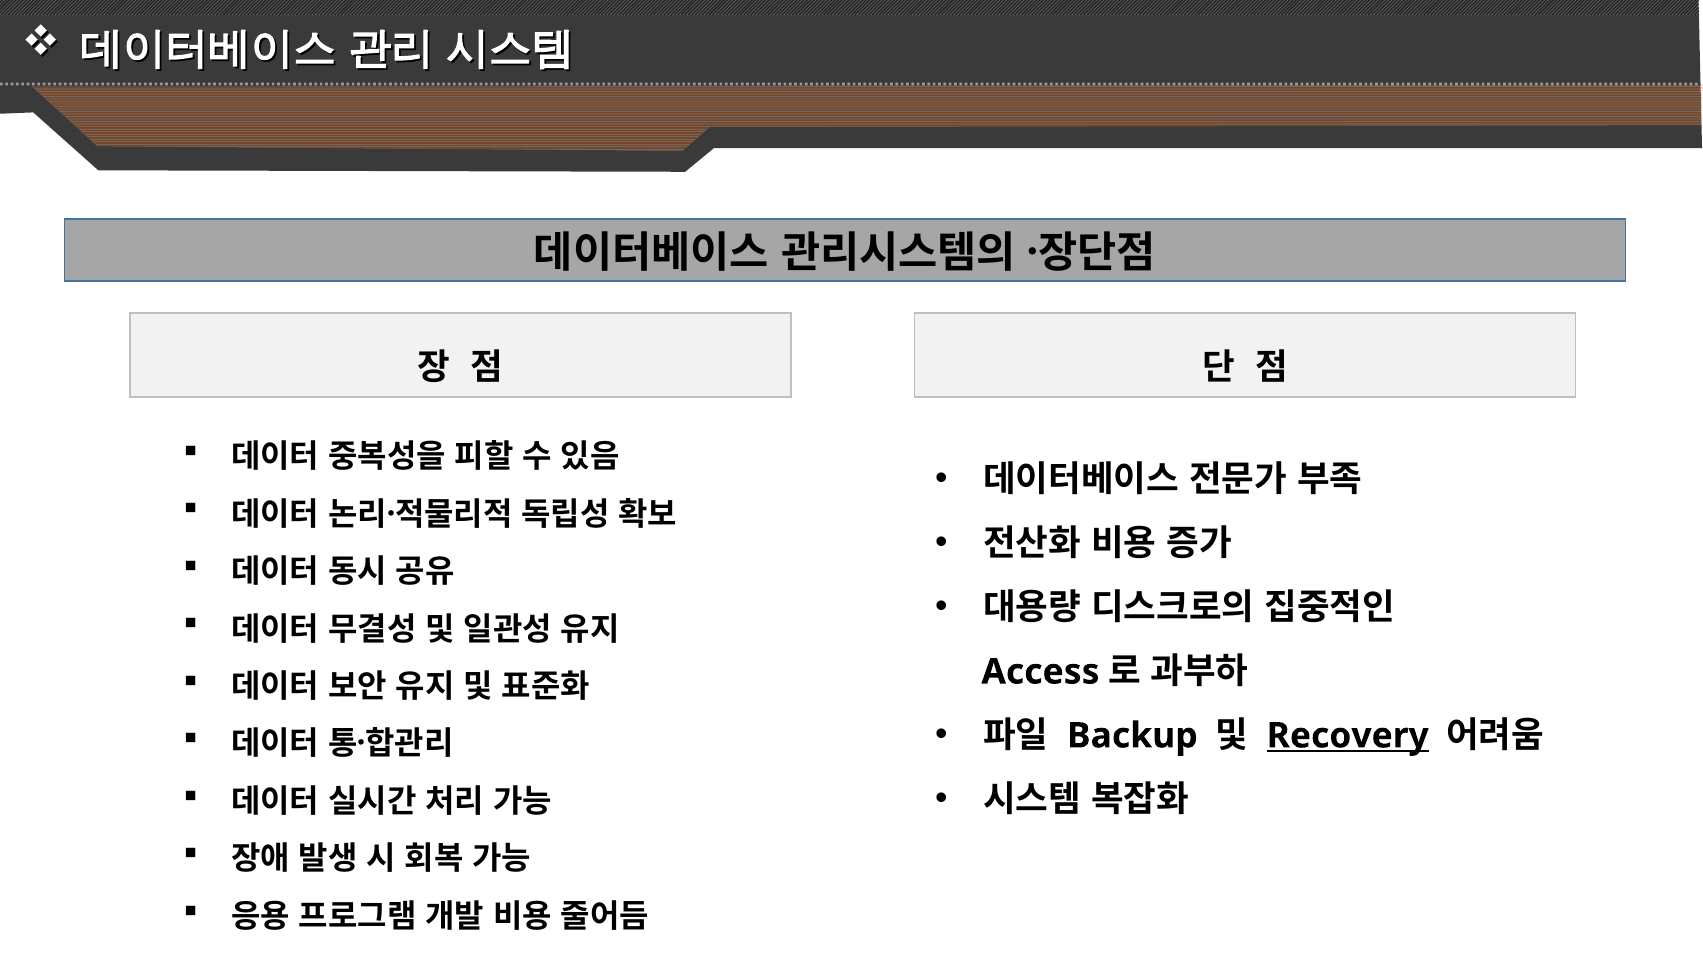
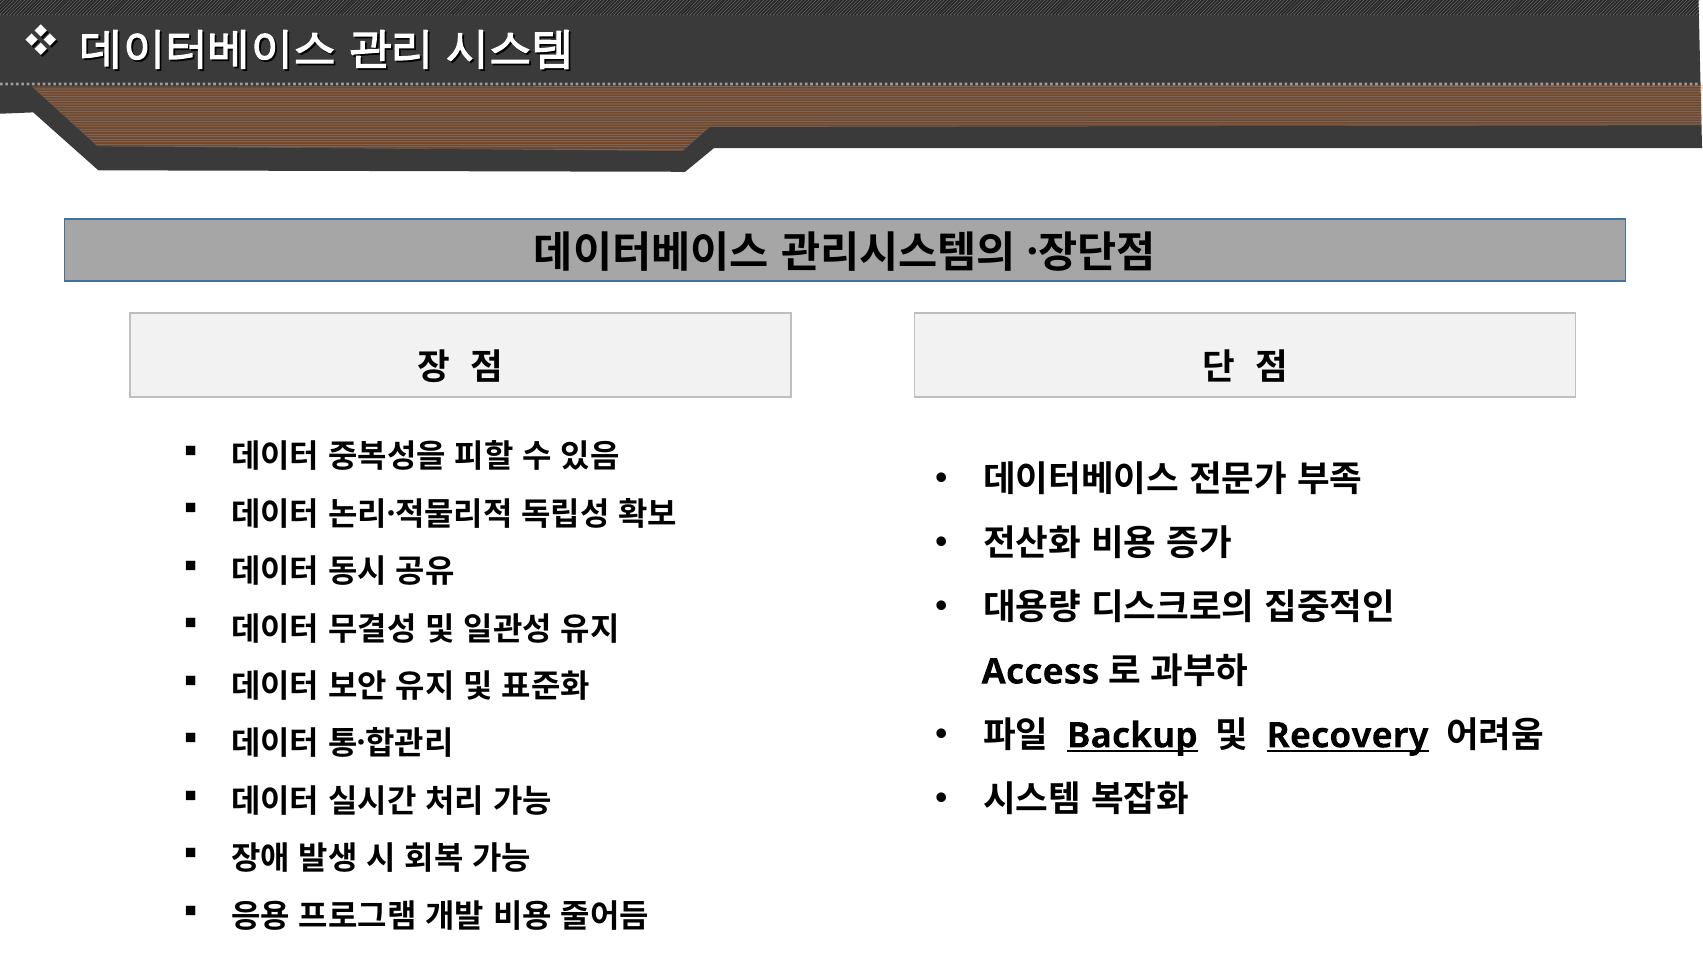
Backup underline: none -> present
